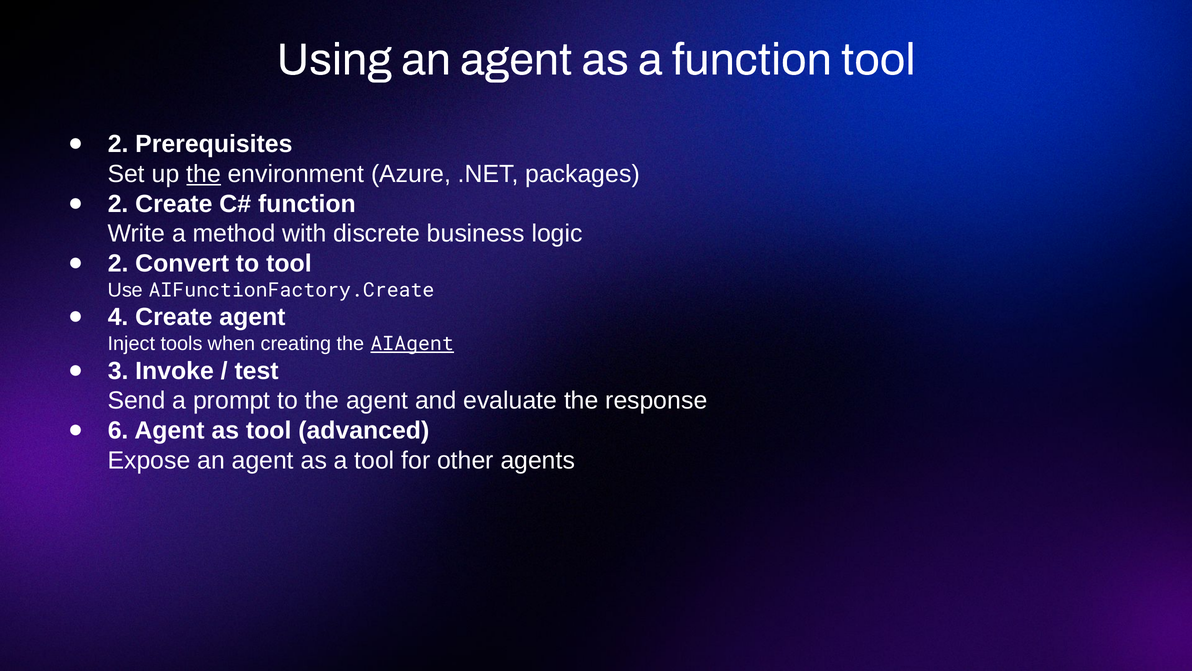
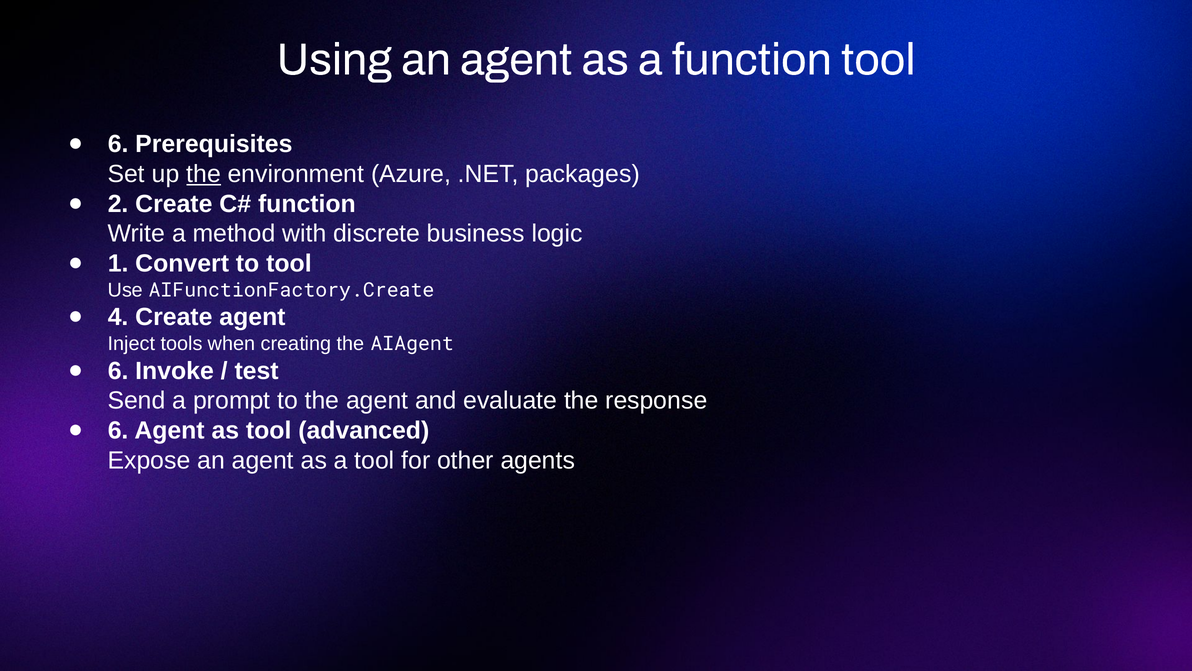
2 at (118, 144): 2 -> 6
2 at (118, 263): 2 -> 1
AIAgent underline: present -> none
3 at (118, 371): 3 -> 6
